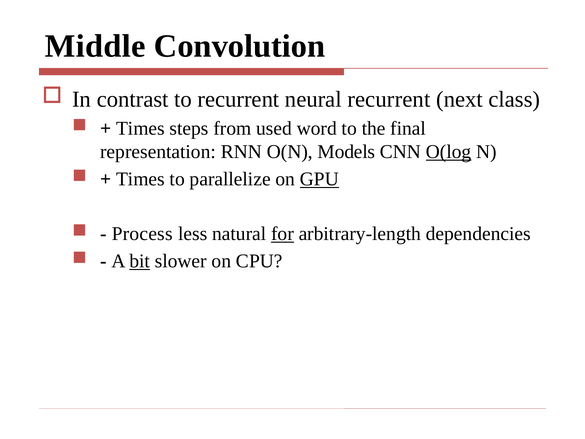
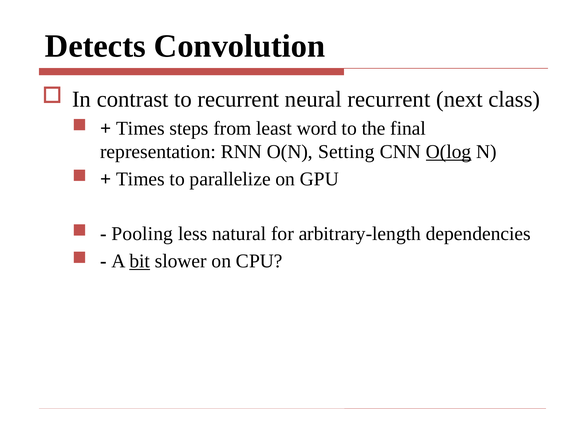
Middle: Middle -> Detects
used: used -> least
Models: Models -> Setting
GPU underline: present -> none
Process: Process -> Pooling
for underline: present -> none
